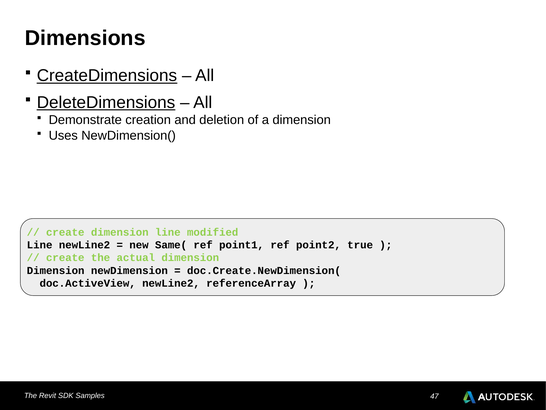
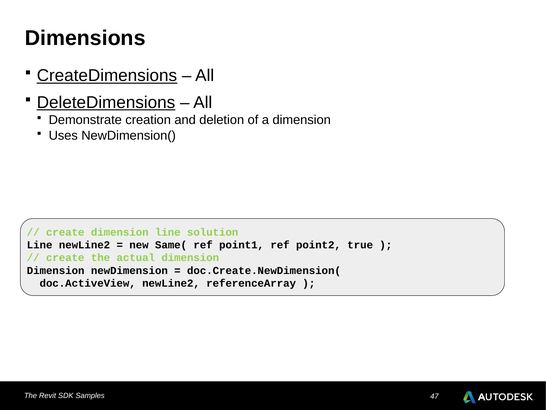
modified: modified -> solution
